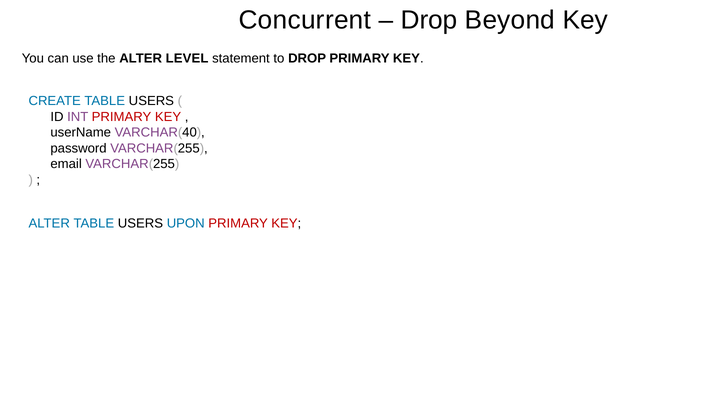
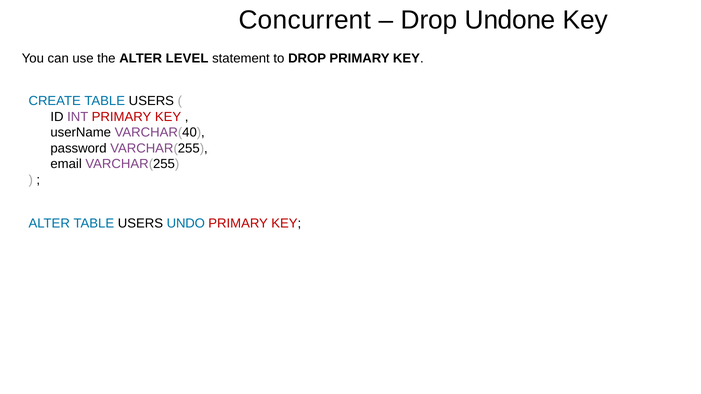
Beyond: Beyond -> Undone
UPON: UPON -> UNDO
